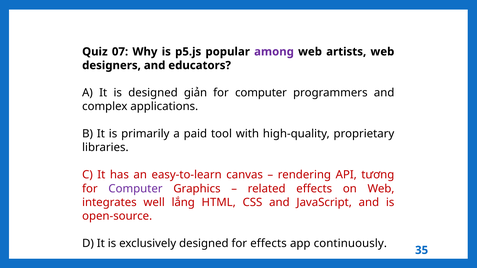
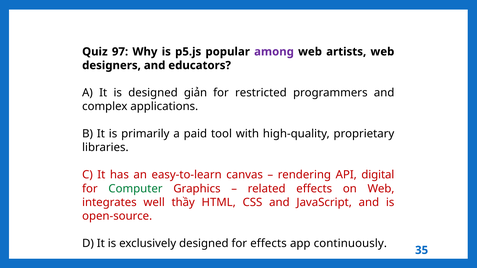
07: 07 -> 97
computer at (261, 93): computer -> restricted
tương: tương -> digital
Computer at (135, 189) colour: purple -> green
lắng: lắng -> thầy
